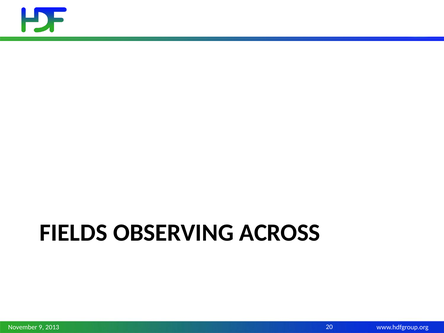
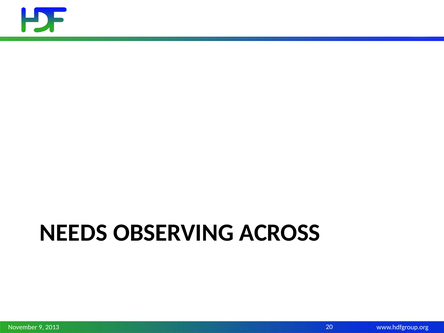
FIELDS: FIELDS -> NEEDS
